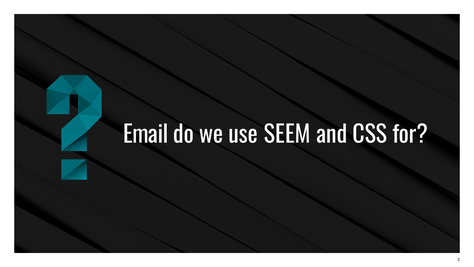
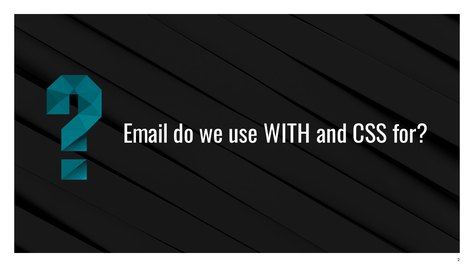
SEEM: SEEM -> WITH
